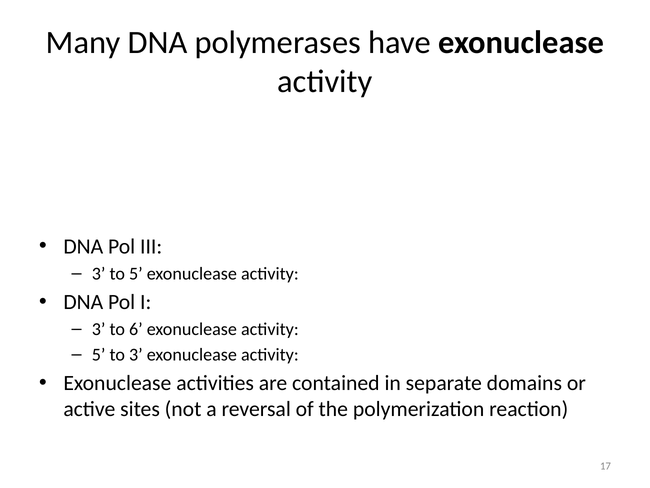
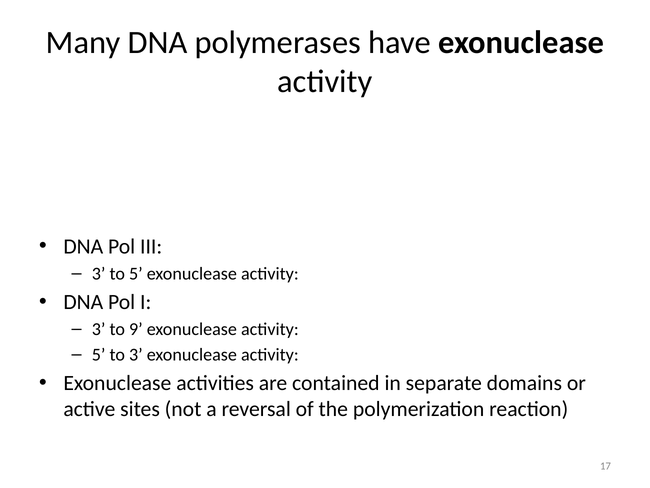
6: 6 -> 9
